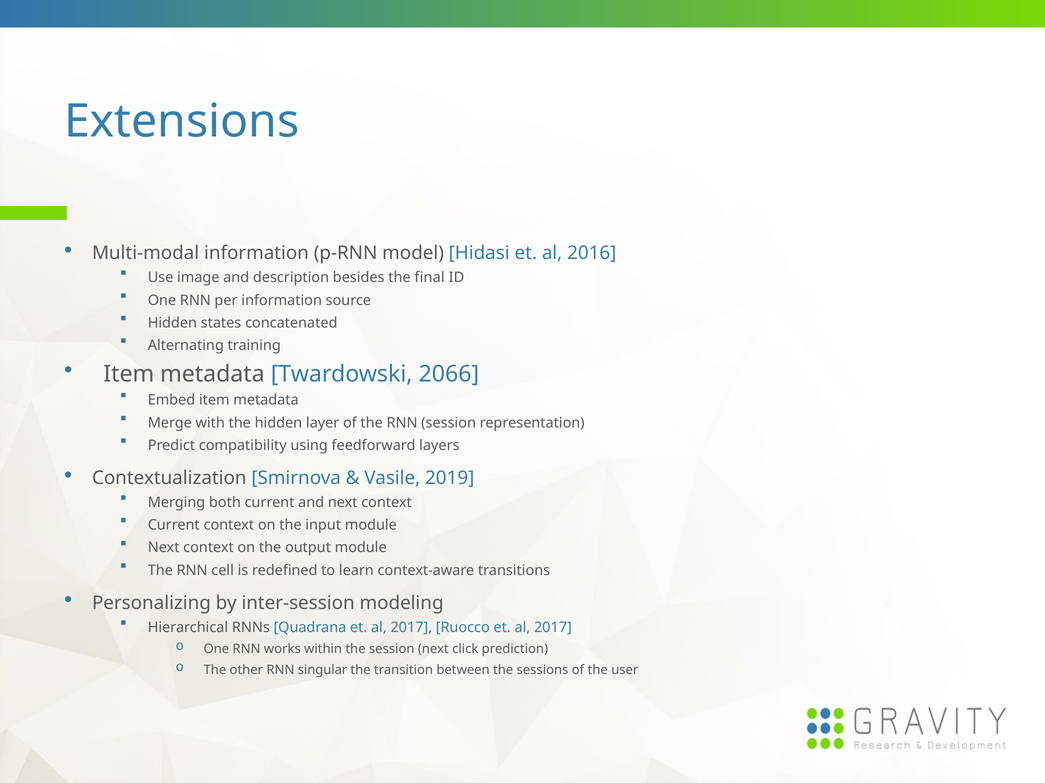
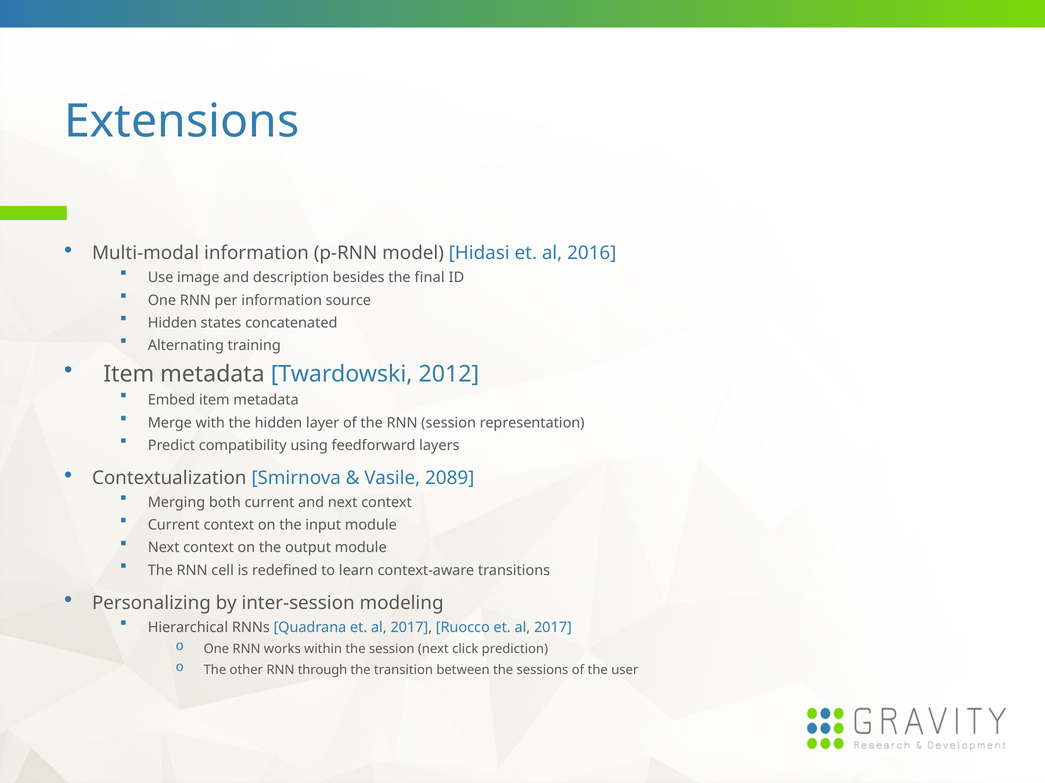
2066: 2066 -> 2012
2019: 2019 -> 2089
singular: singular -> through
